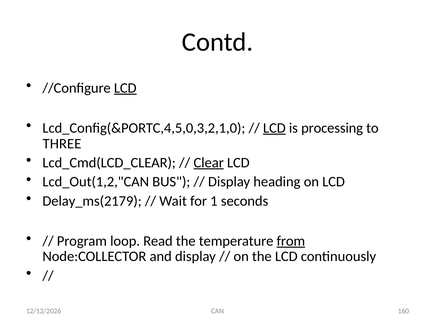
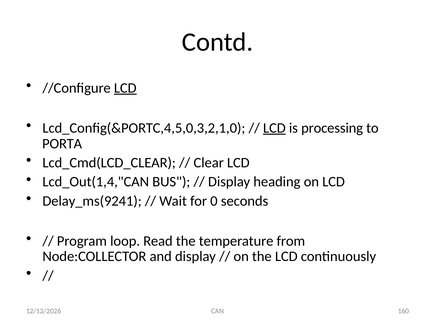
THREE: THREE -> PORTA
Clear underline: present -> none
Lcd_Out(1,2,"CAN: Lcd_Out(1,2,"CAN -> Lcd_Out(1,4,"CAN
Delay_ms(2179: Delay_ms(2179 -> Delay_ms(9241
1: 1 -> 0
from underline: present -> none
